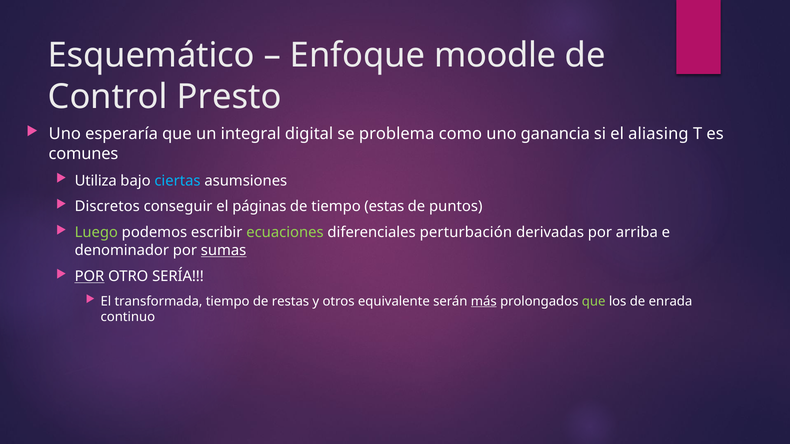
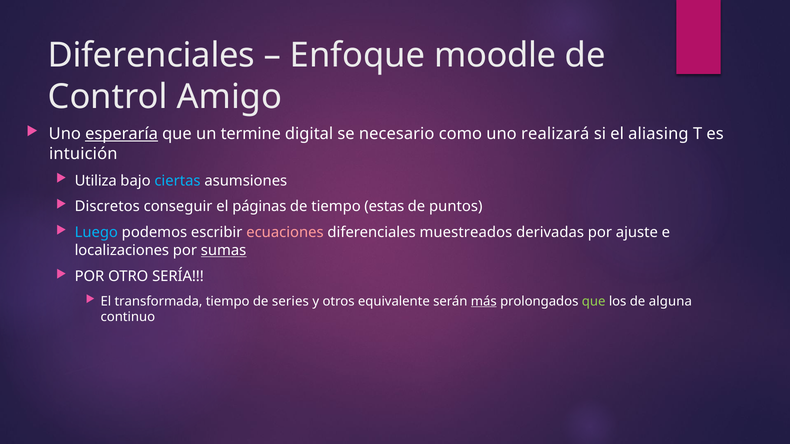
Esquemático at (151, 55): Esquemático -> Diferenciales
Presto: Presto -> Amigo
esperaría underline: none -> present
integral: integral -> termine
problema: problema -> necesario
ganancia: ganancia -> realizará
comunes: comunes -> intuición
Luego colour: light green -> light blue
ecuaciones colour: light green -> pink
perturbación: perturbación -> muestreados
arriba: arriba -> ajuste
denominador: denominador -> localizaciones
POR at (89, 277) underline: present -> none
restas: restas -> series
enrada: enrada -> alguna
